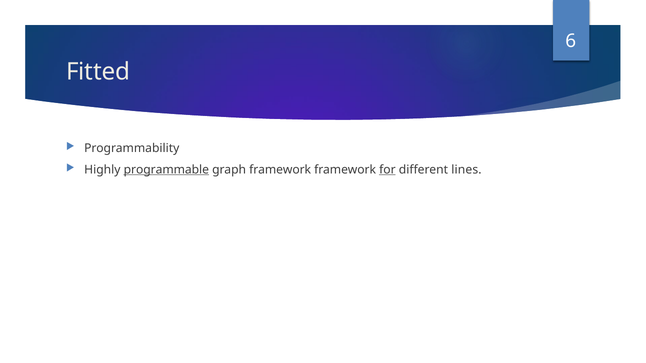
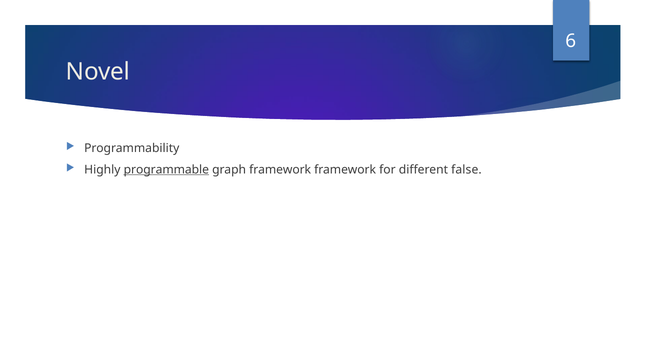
Fitted: Fitted -> Novel
for underline: present -> none
lines: lines -> false
